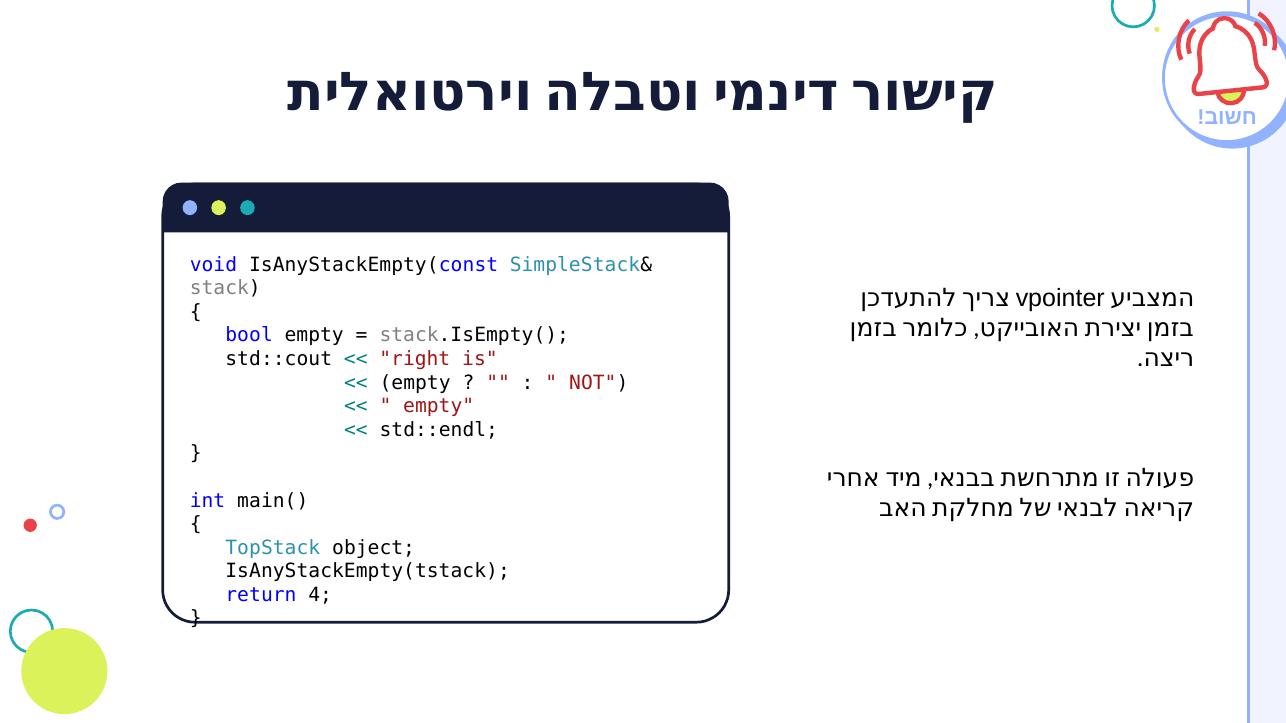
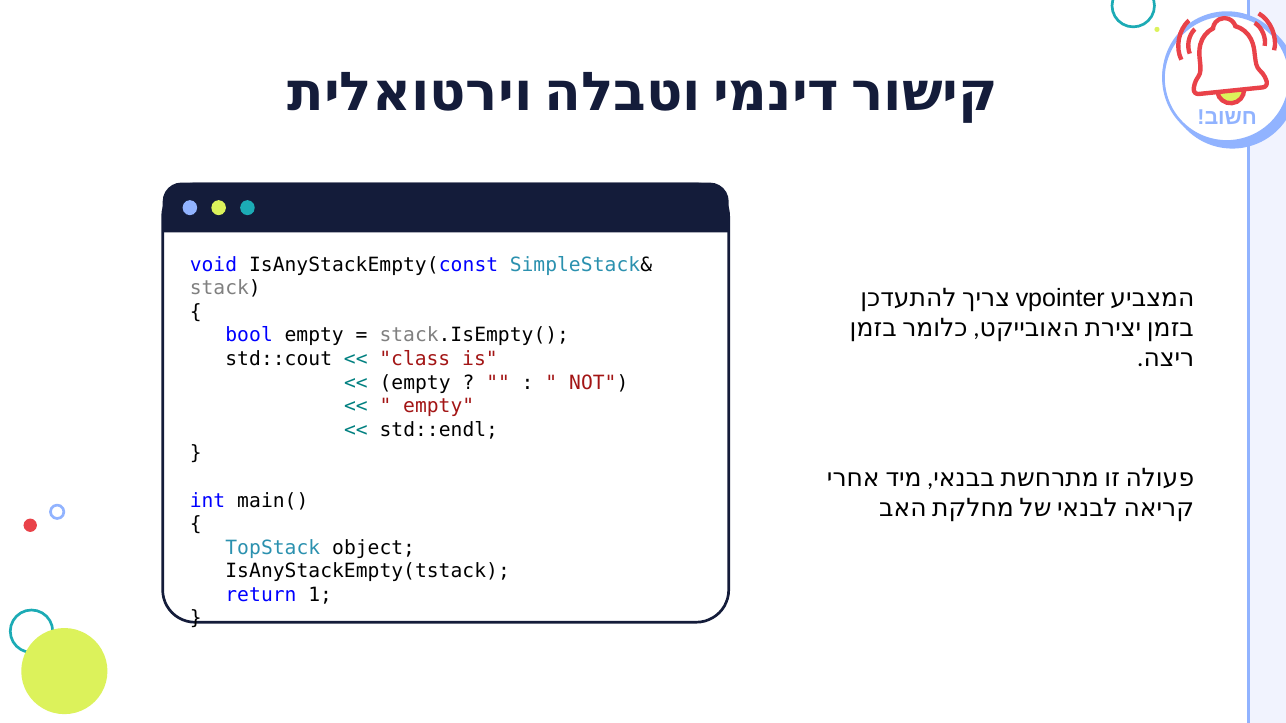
right: right -> class
4: 4 -> 1
